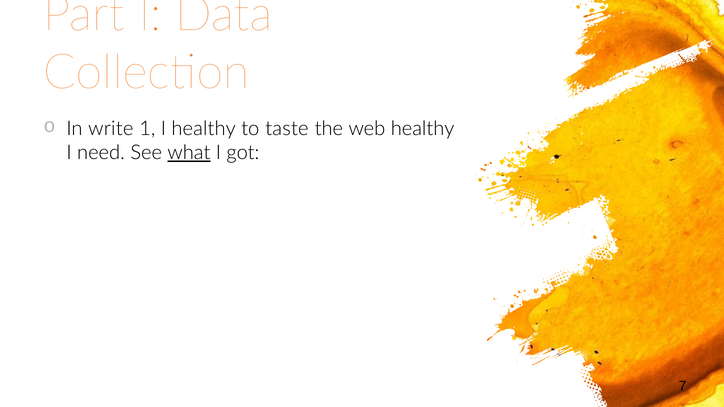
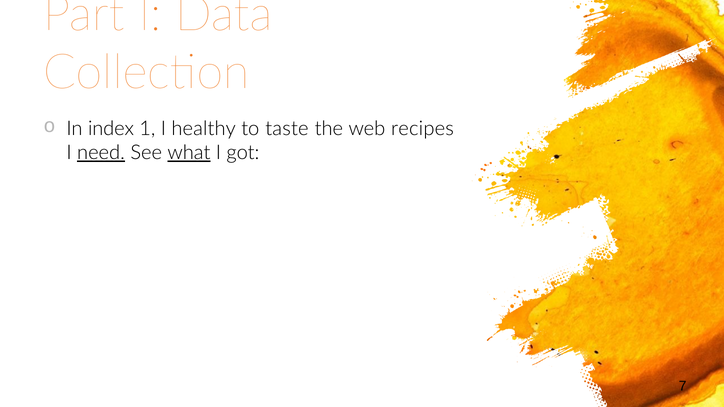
write: write -> index
web healthy: healthy -> recipes
need underline: none -> present
